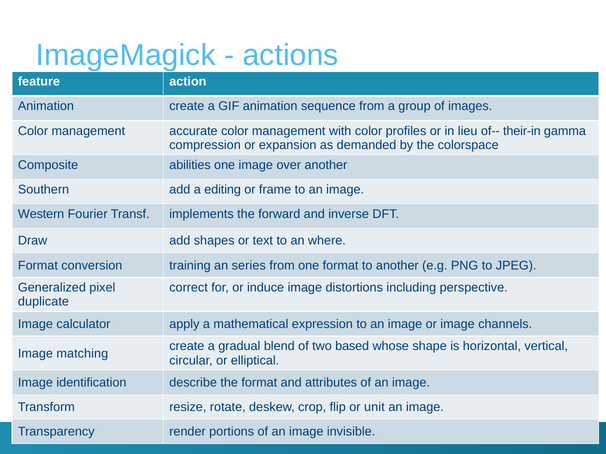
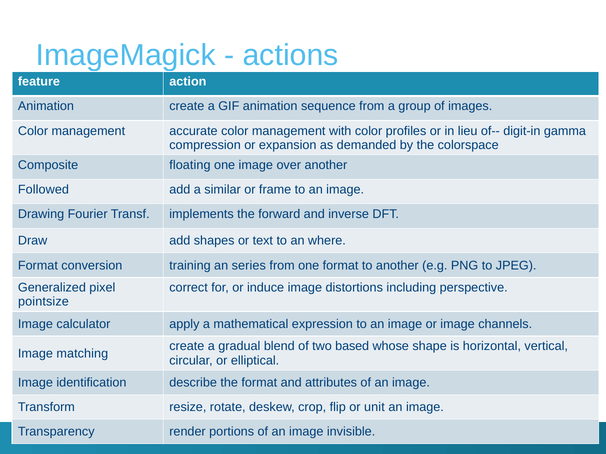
their-in: their-in -> digit-in
abilities: abilities -> floating
Southern: Southern -> Followed
editing: editing -> similar
Western: Western -> Drawing
duplicate: duplicate -> pointsize
